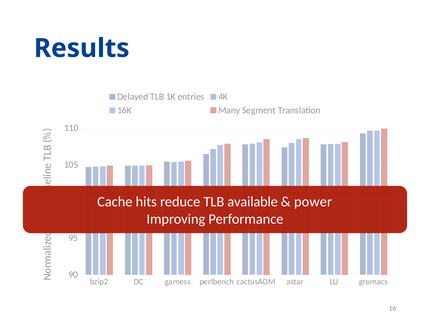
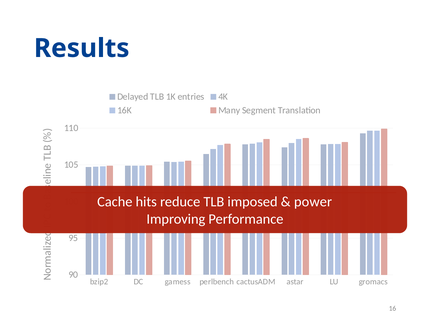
available: available -> imposed
